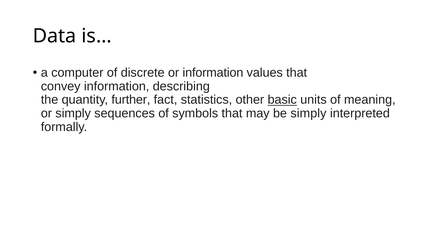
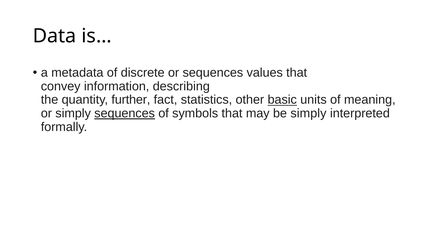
computer: computer -> metadata
or information: information -> sequences
sequences at (125, 113) underline: none -> present
